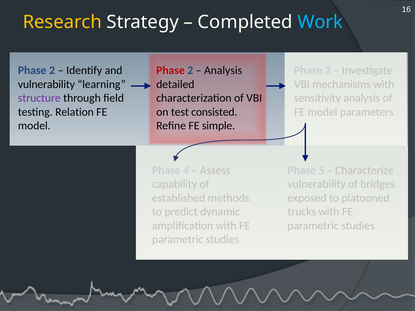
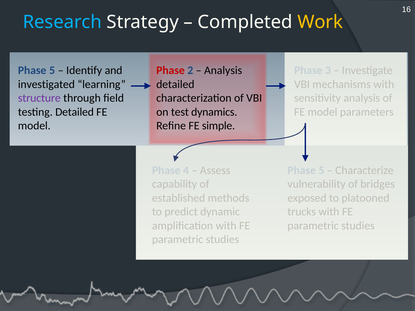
Research colour: yellow -> light blue
Work colour: light blue -> yellow
2 at (52, 71): 2 -> 5
vulnerability at (46, 84): vulnerability -> investigated
testing Relation: Relation -> Detailed
consisted: consisted -> dynamics
